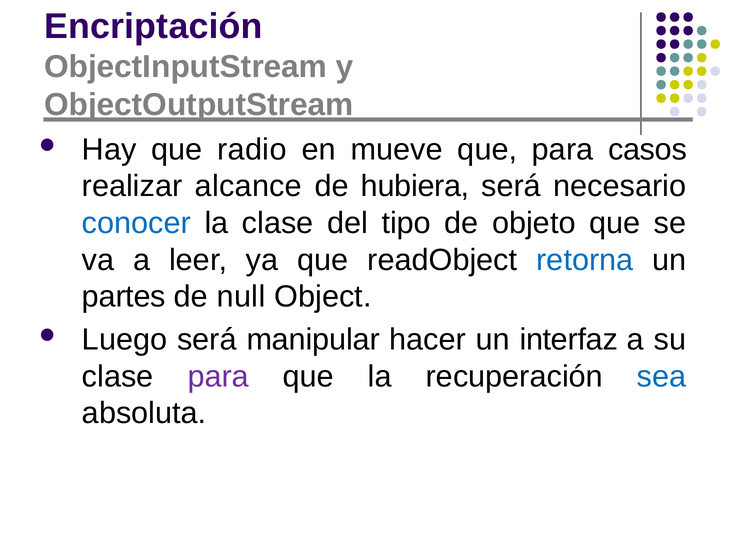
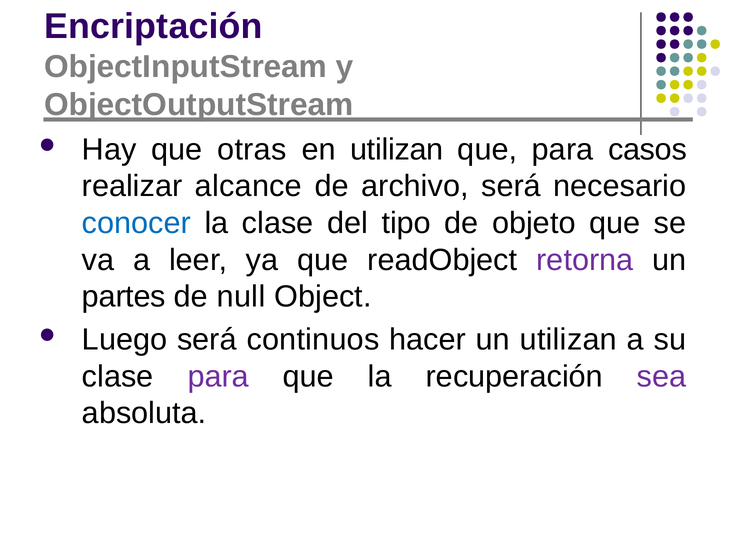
radio: radio -> otras
en mueve: mueve -> utilizan
hubiera: hubiera -> archivo
retorna colour: blue -> purple
manipular: manipular -> continuos
un interfaz: interfaz -> utilizan
sea colour: blue -> purple
